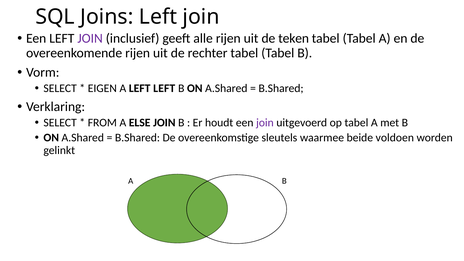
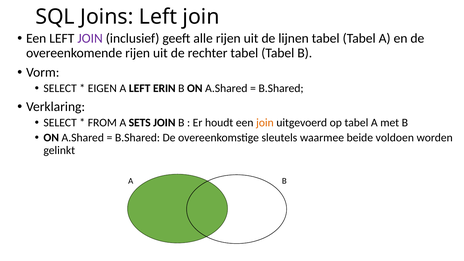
teken: teken -> lijnen
LEFT LEFT: LEFT -> ERIN
ELSE: ELSE -> SETS
join at (265, 123) colour: purple -> orange
